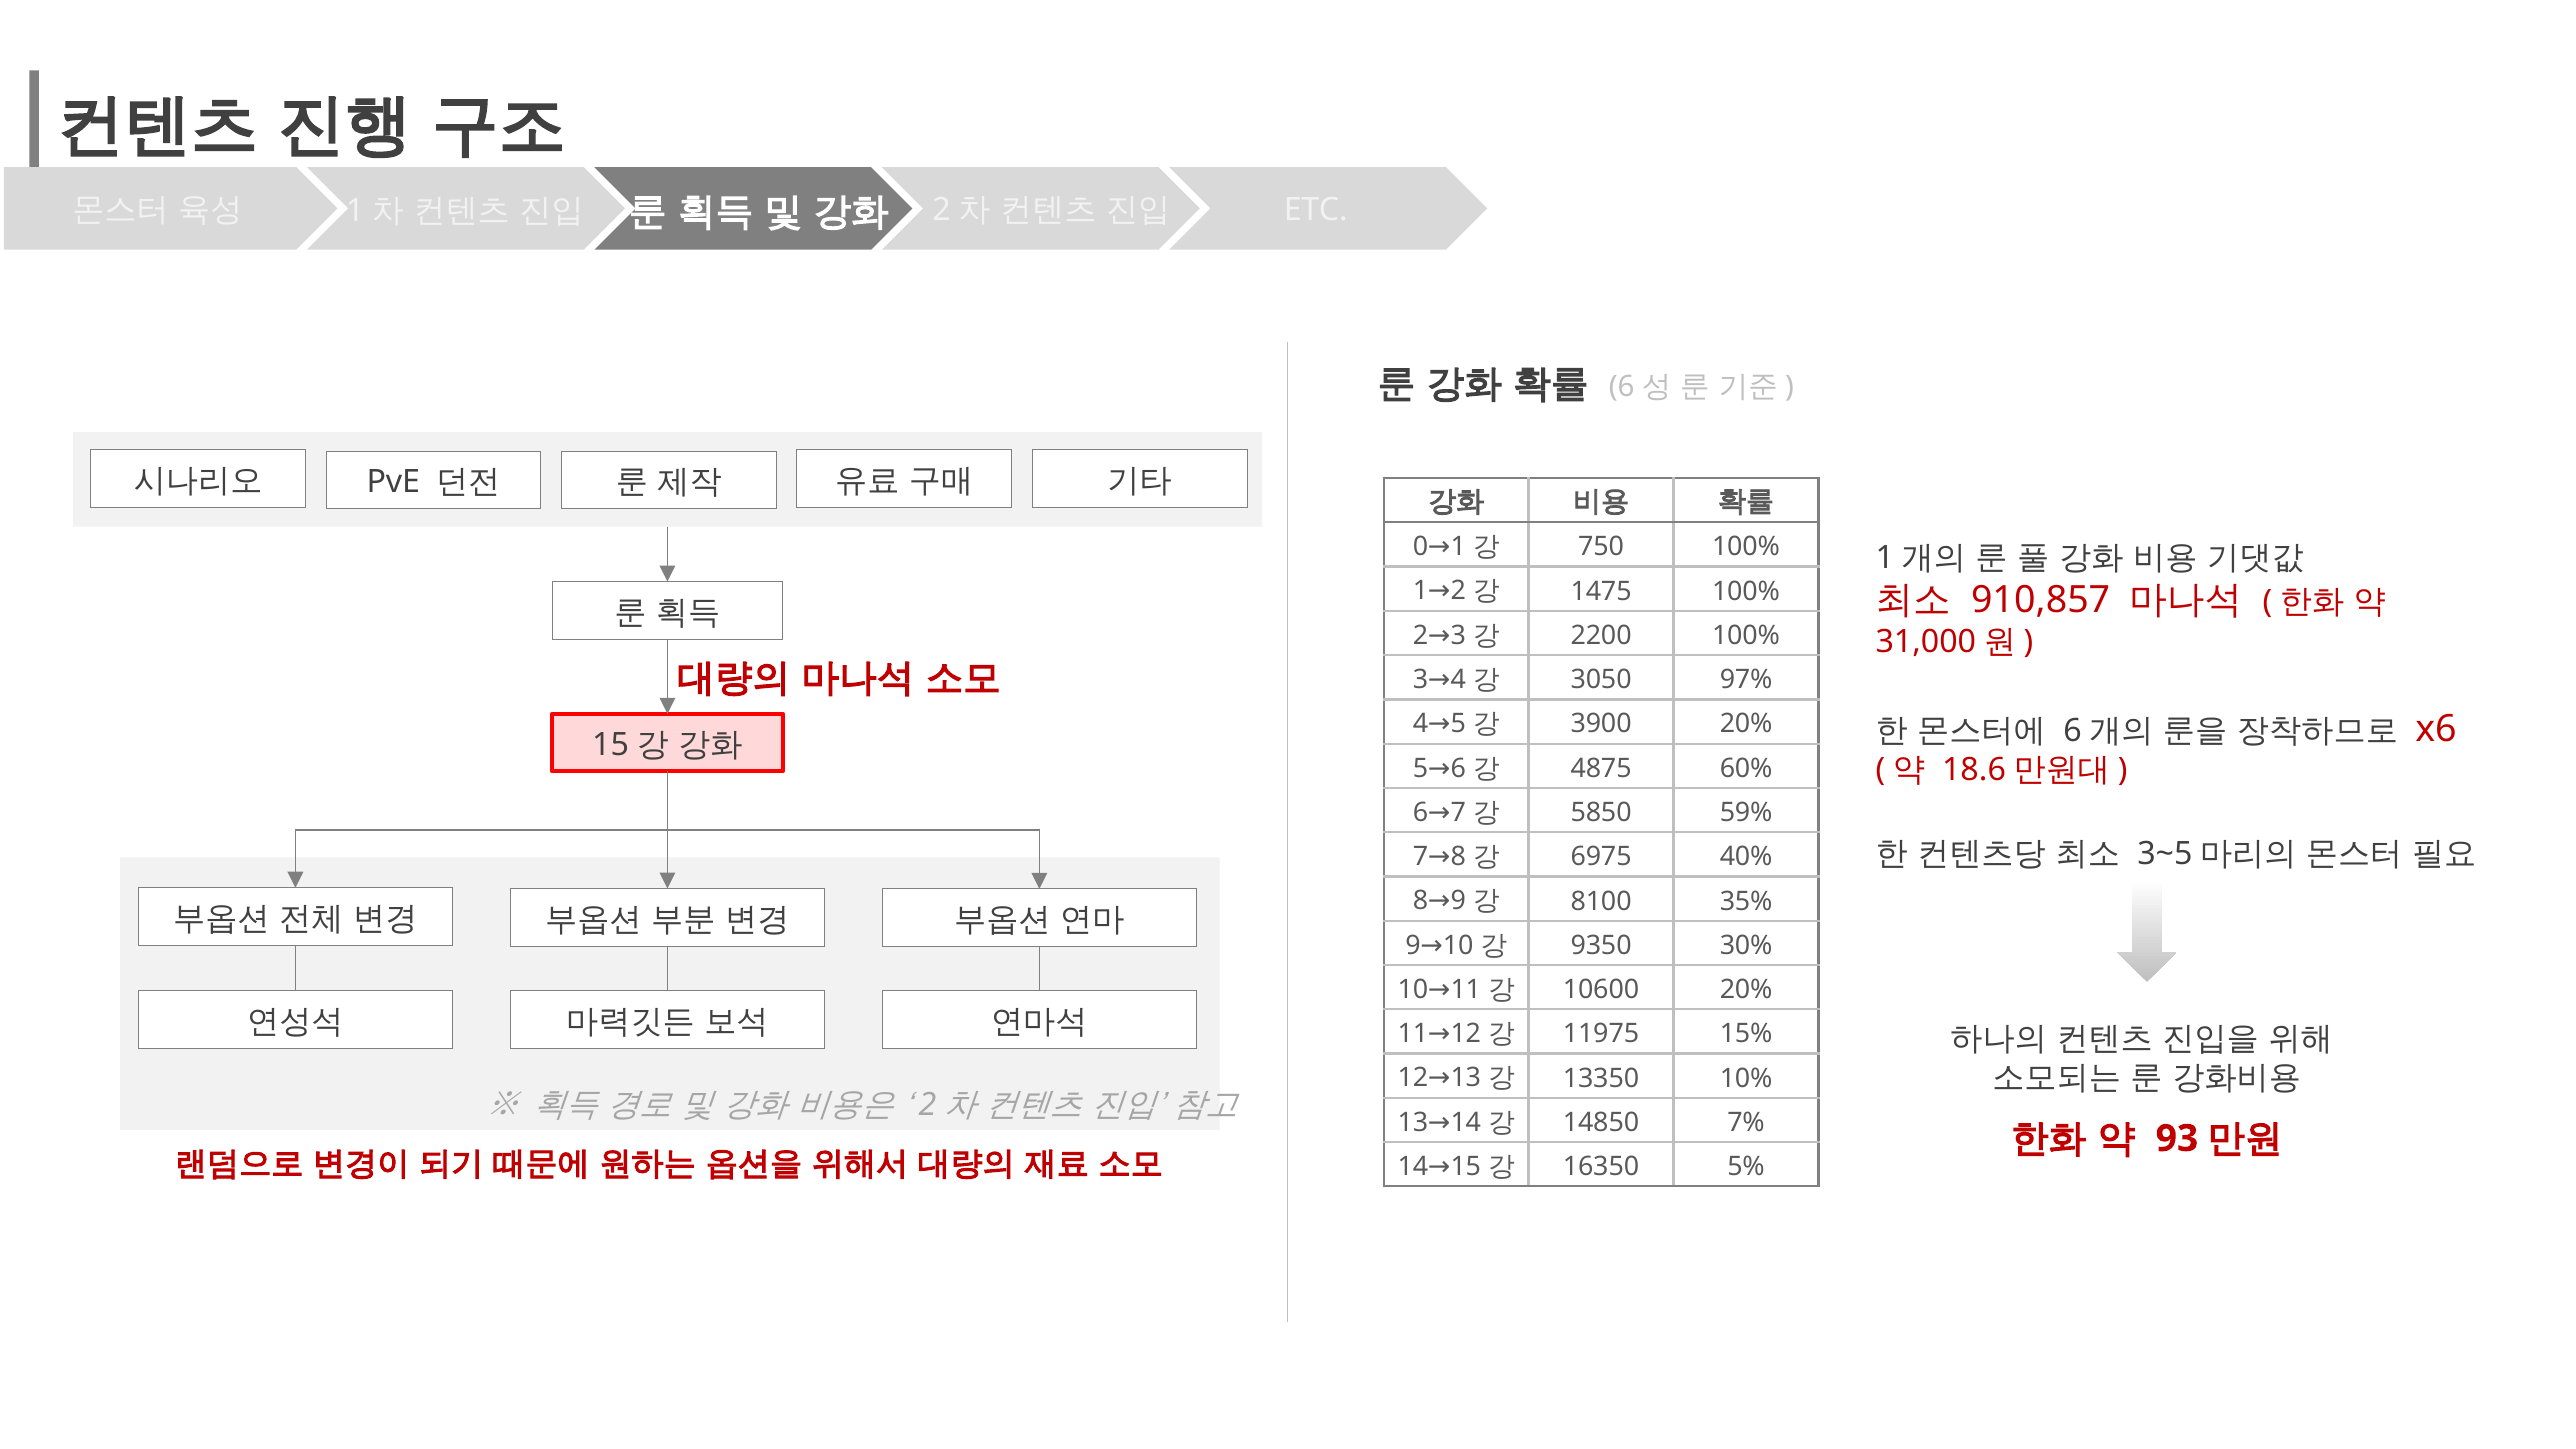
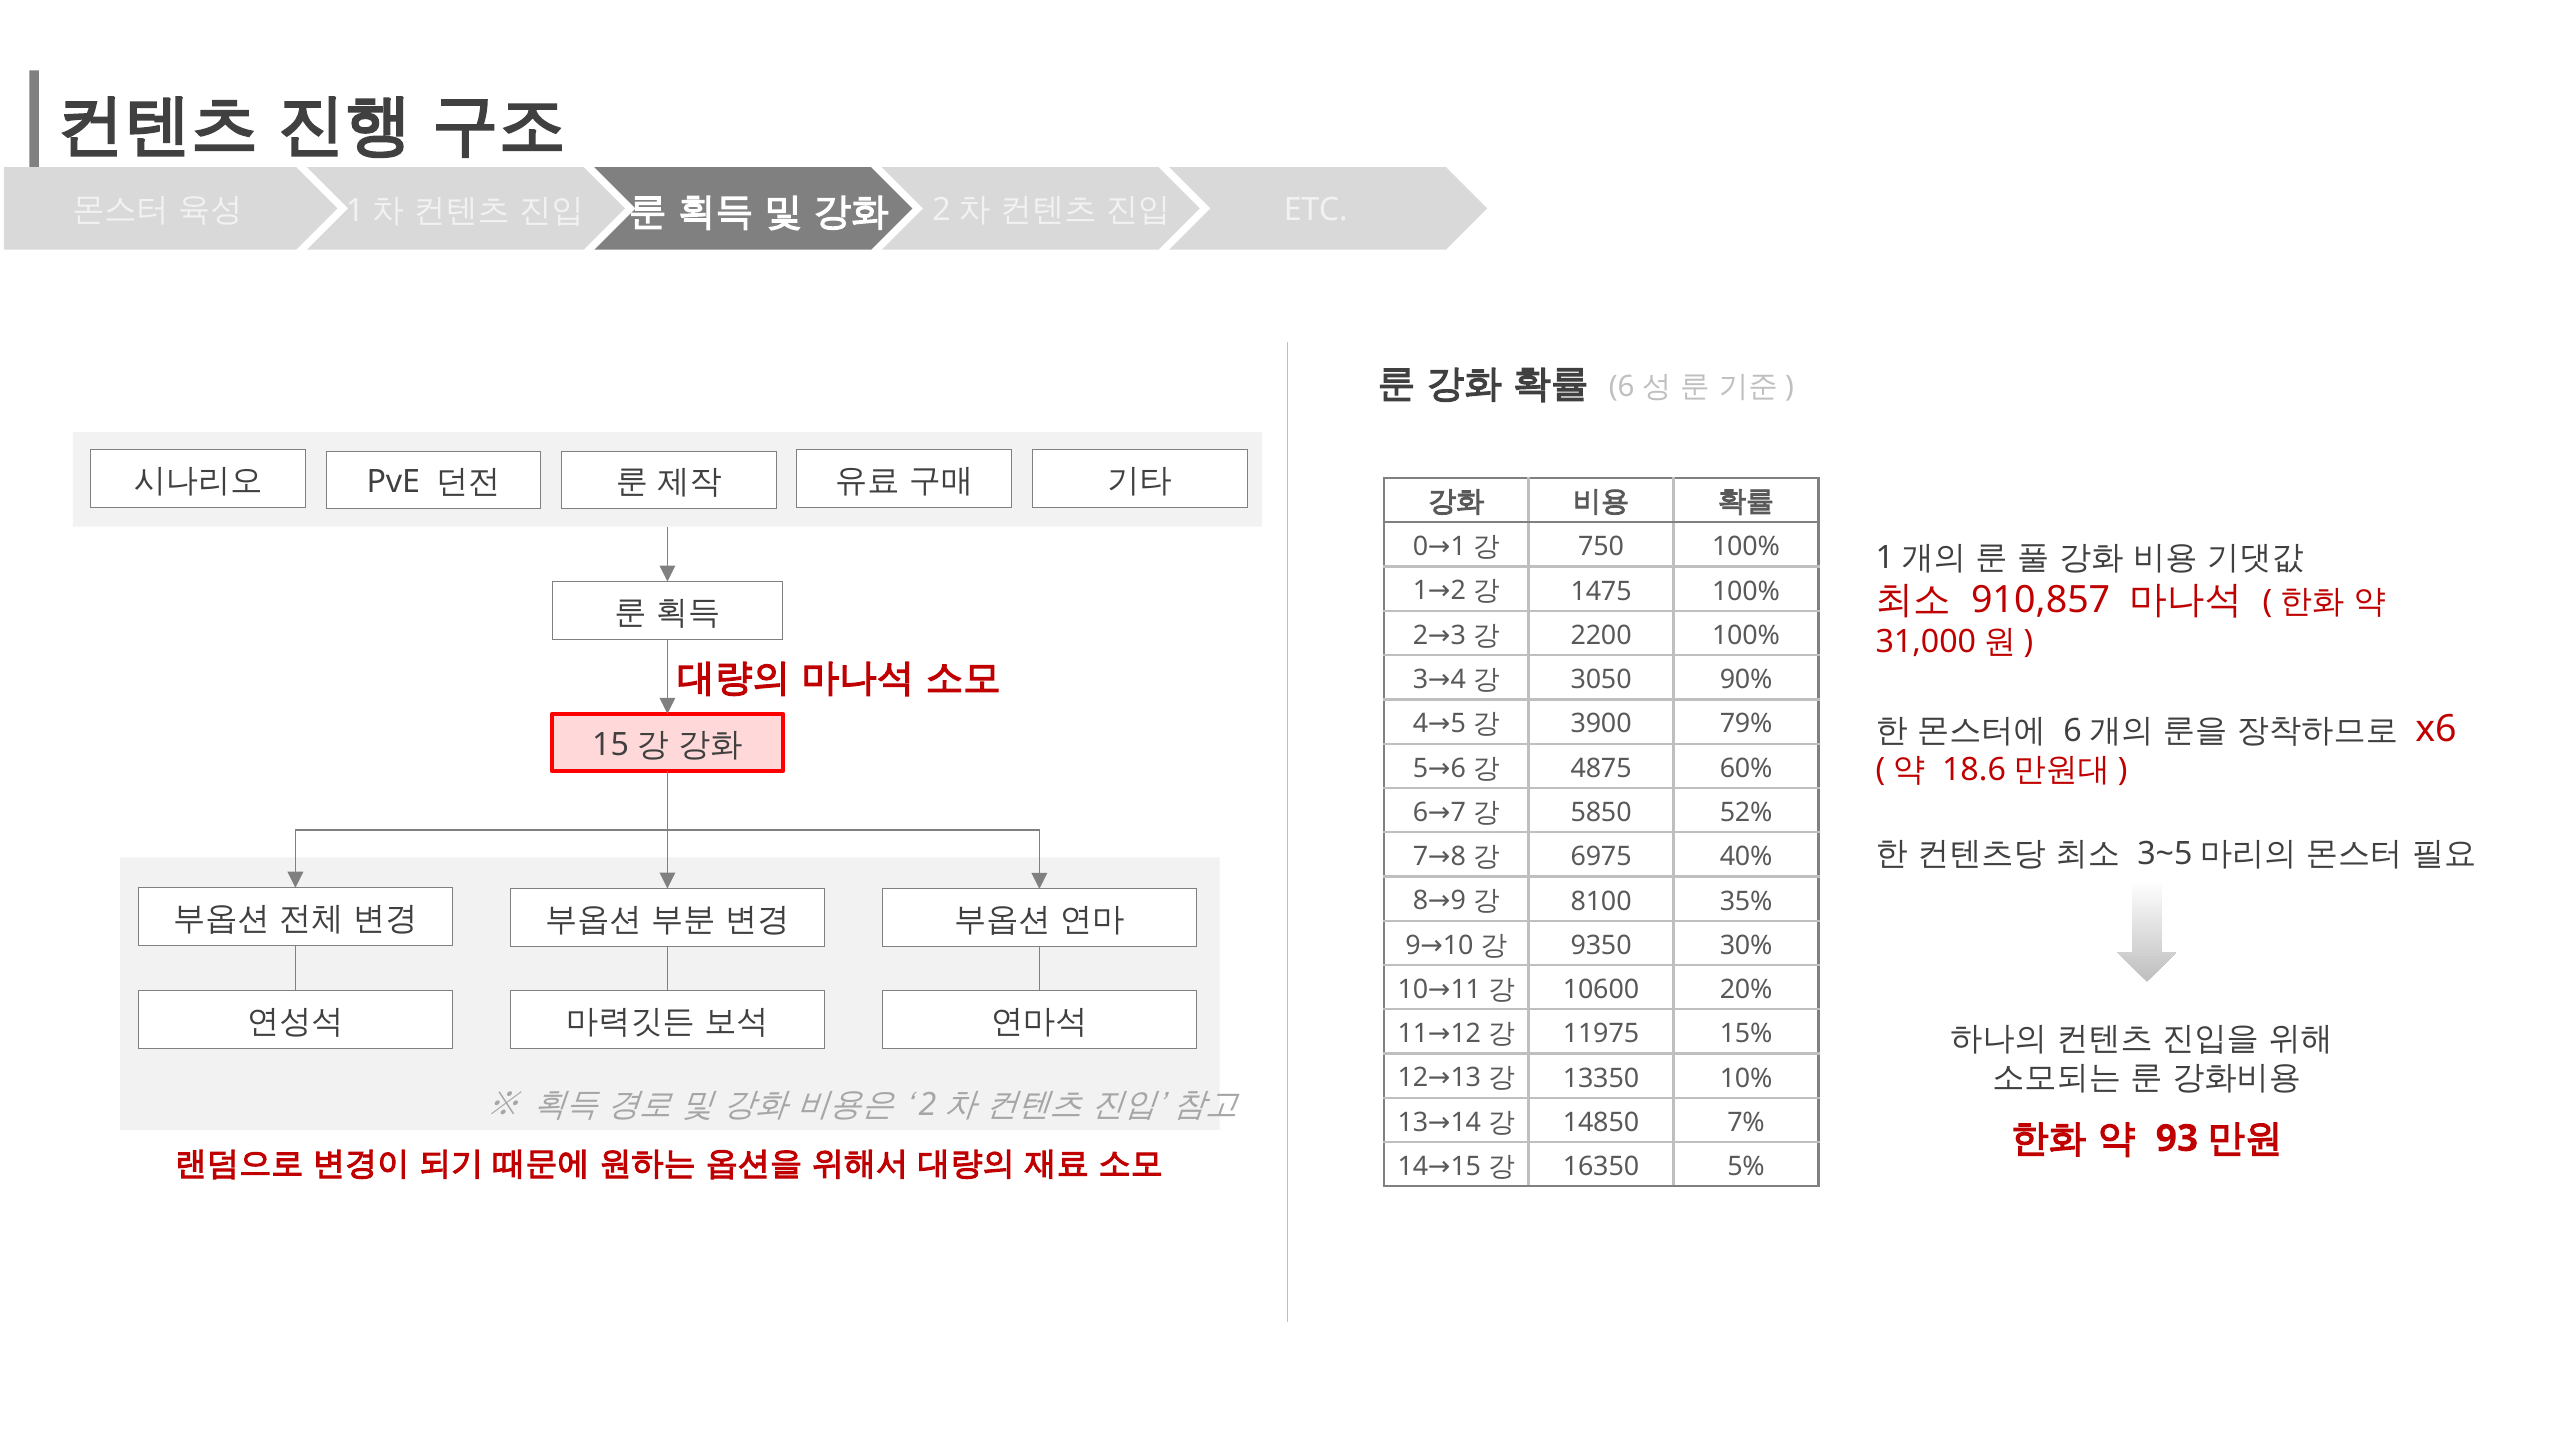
97%: 97% -> 90%
3900 20%: 20% -> 79%
59%: 59% -> 52%
